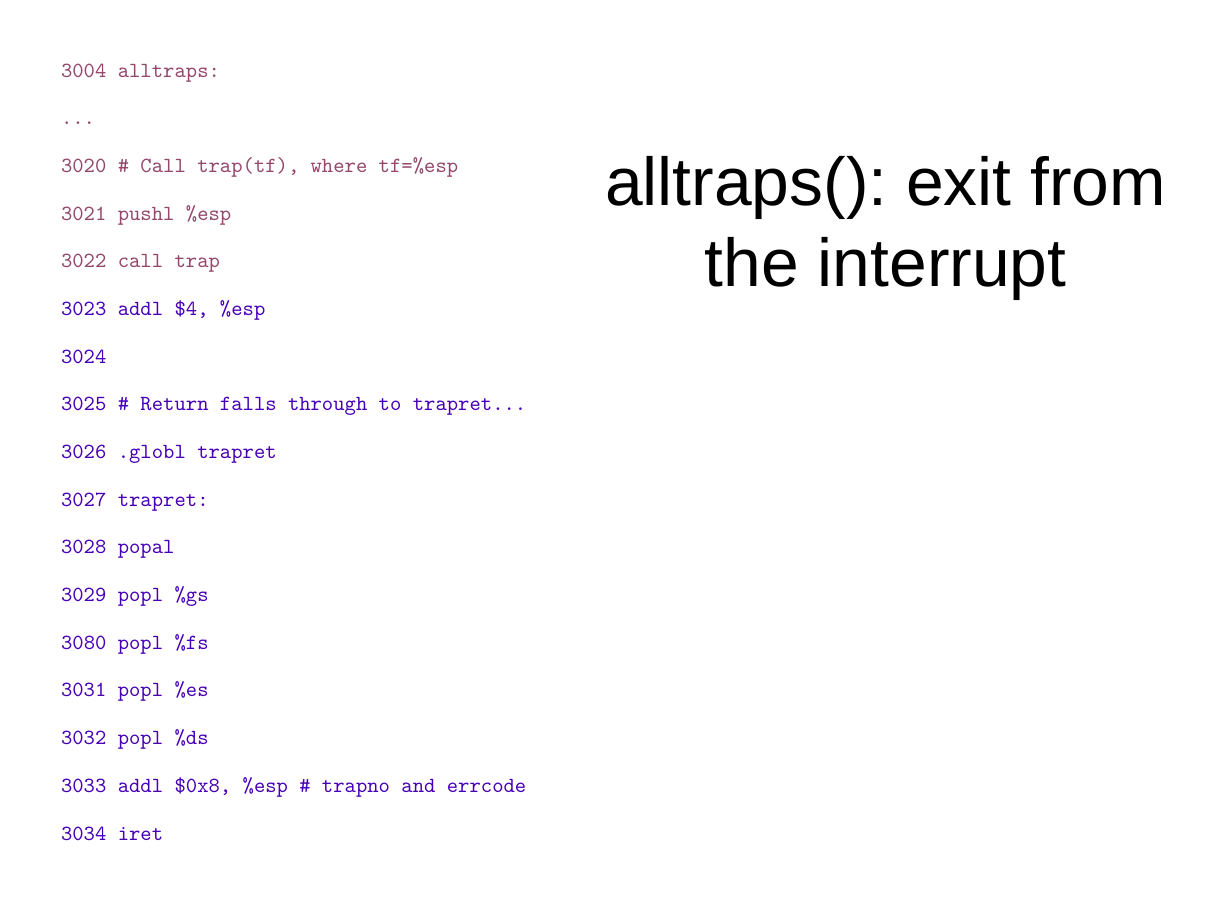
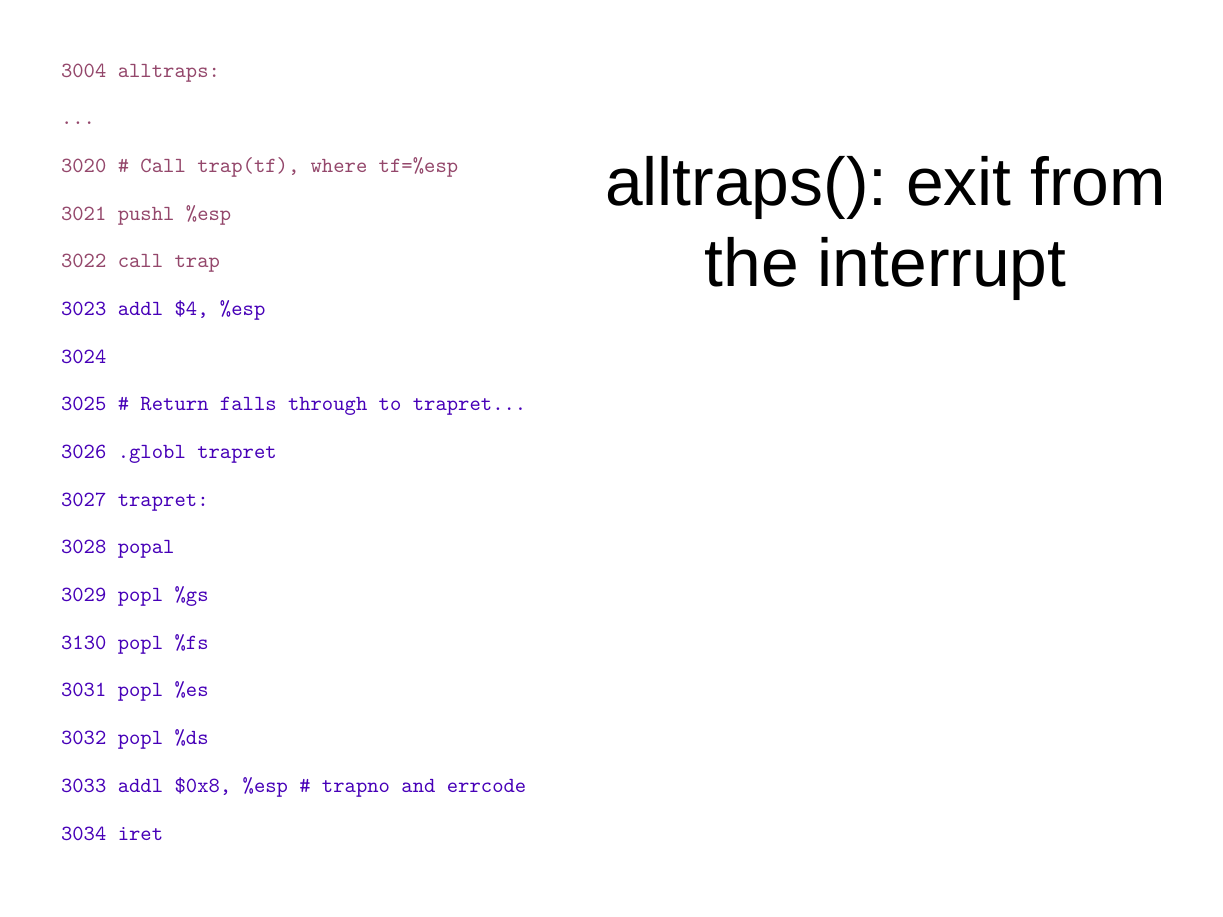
3080: 3080 -> 3130
